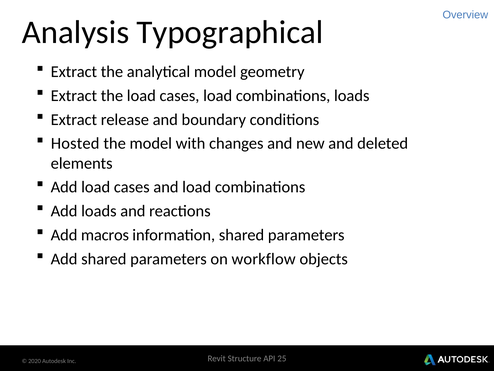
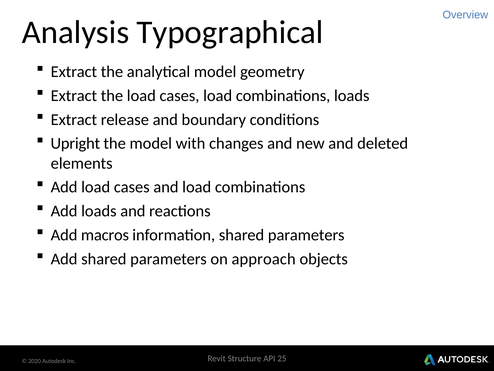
Hosted: Hosted -> Upright
workflow: workflow -> approach
